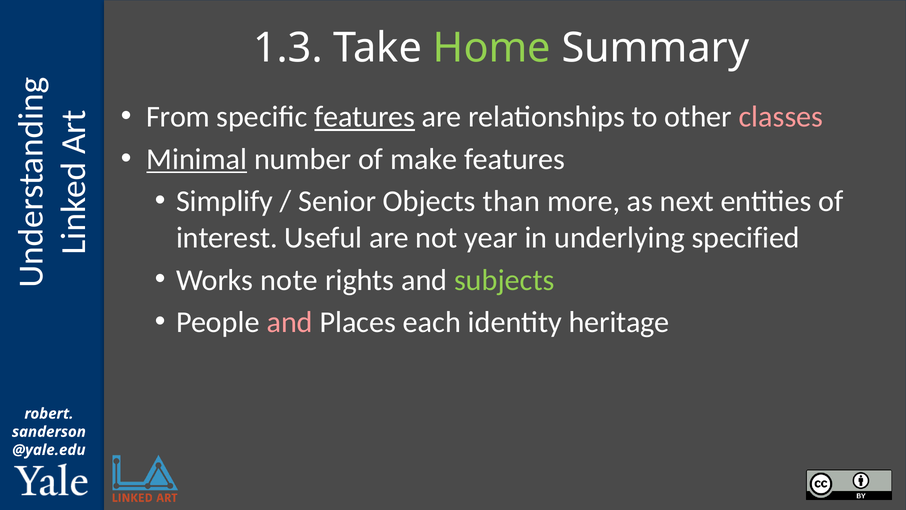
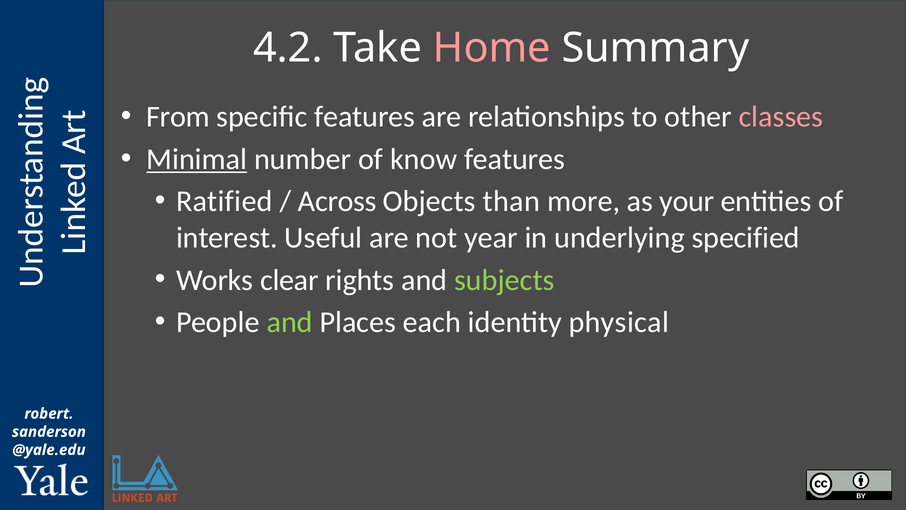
1.3: 1.3 -> 4.2
Home colour: light green -> pink
features at (365, 117) underline: present -> none
make: make -> know
Simplify: Simplify -> Ratified
Senior: Senior -> Across
next: next -> your
note: note -> clear
and at (290, 322) colour: pink -> light green
heritage: heritage -> physical
